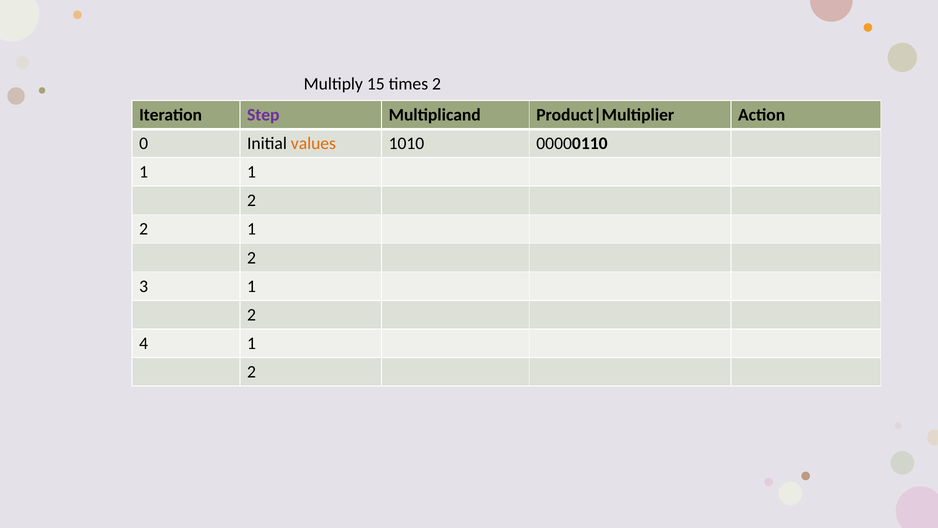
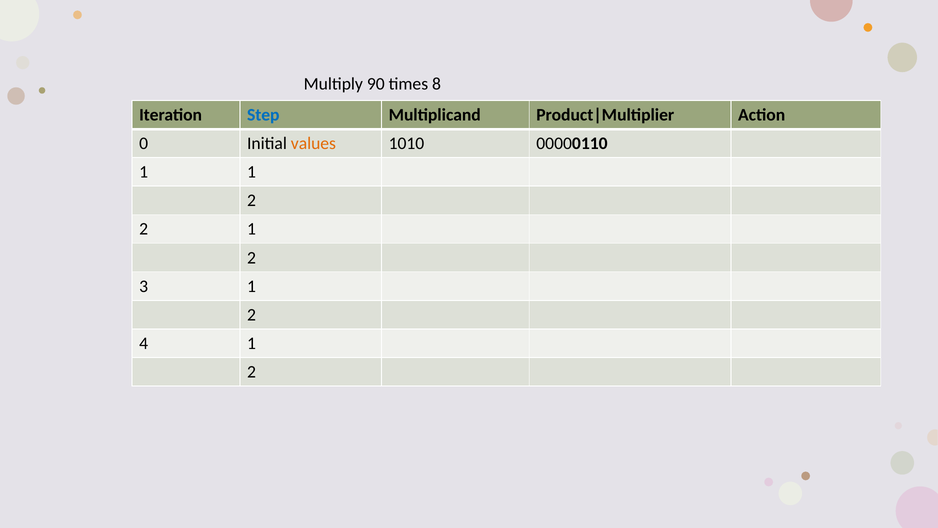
15: 15 -> 90
times 2: 2 -> 8
Step colour: purple -> blue
